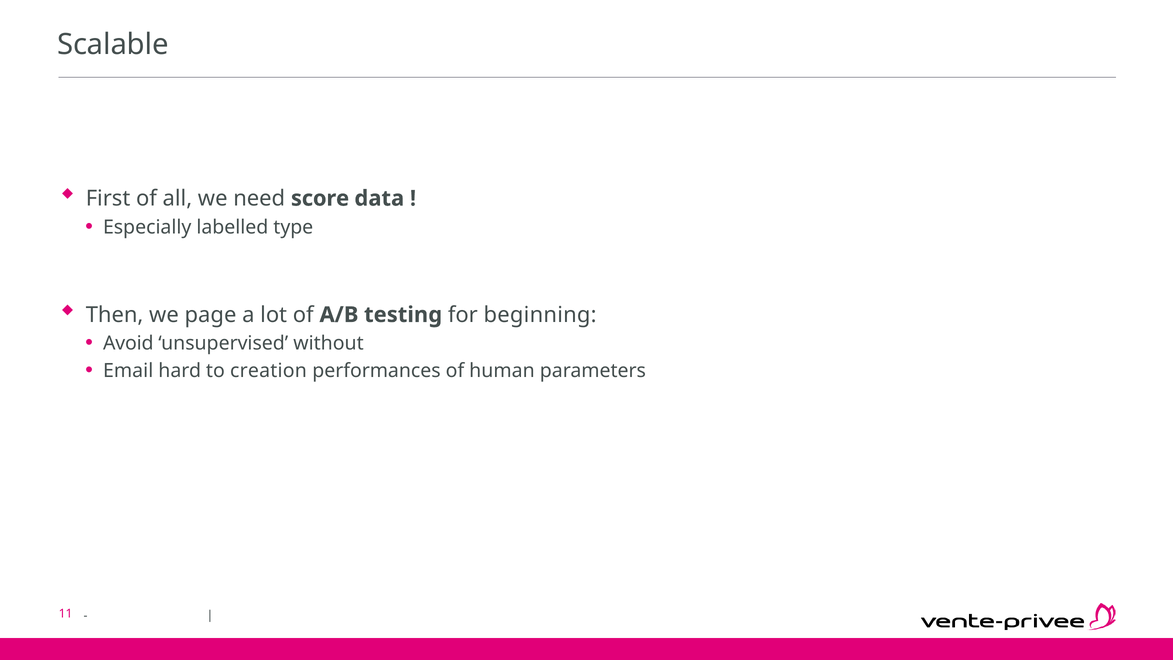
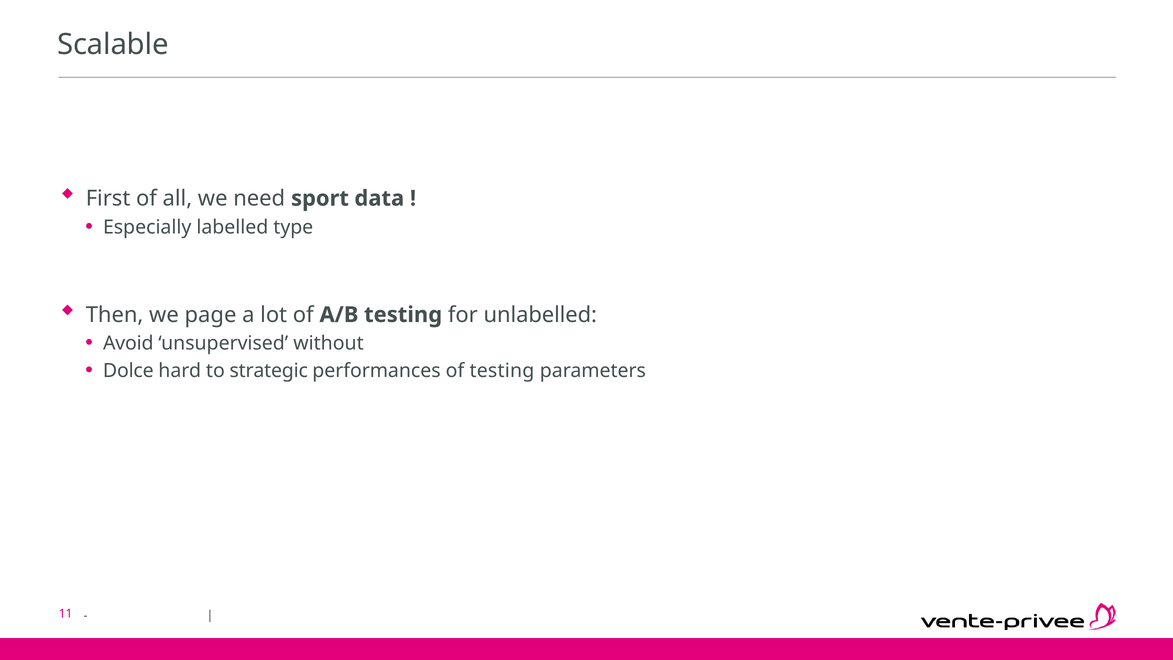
score: score -> sport
beginning: beginning -> unlabelled
Email: Email -> Dolce
creation: creation -> strategic
of human: human -> testing
